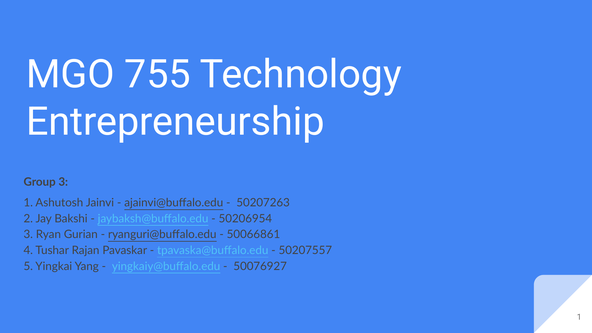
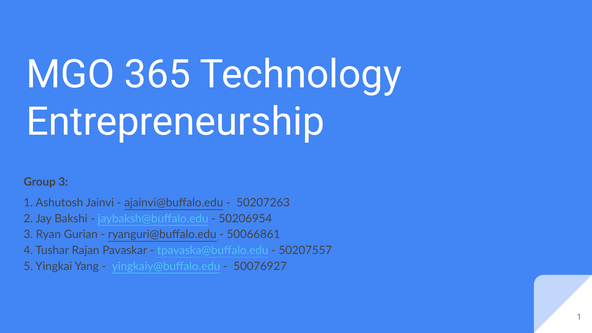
755: 755 -> 365
